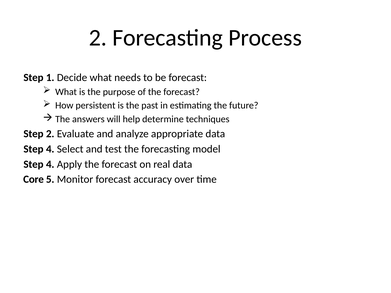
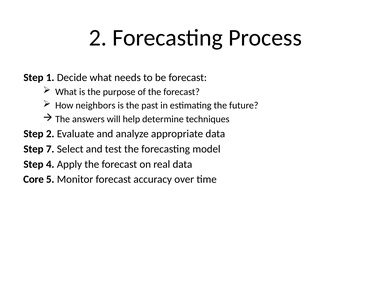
persistent: persistent -> neighbors
4 at (50, 149): 4 -> 7
